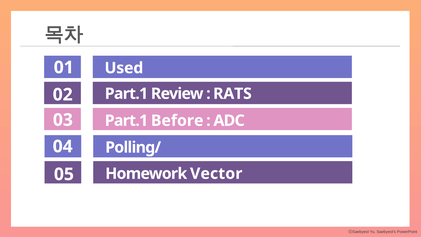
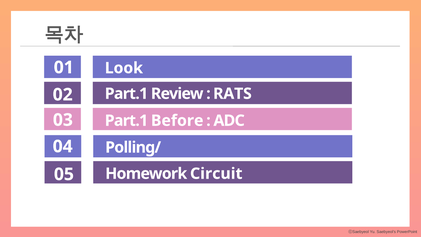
Used: Used -> Look
Vector: Vector -> Circuit
